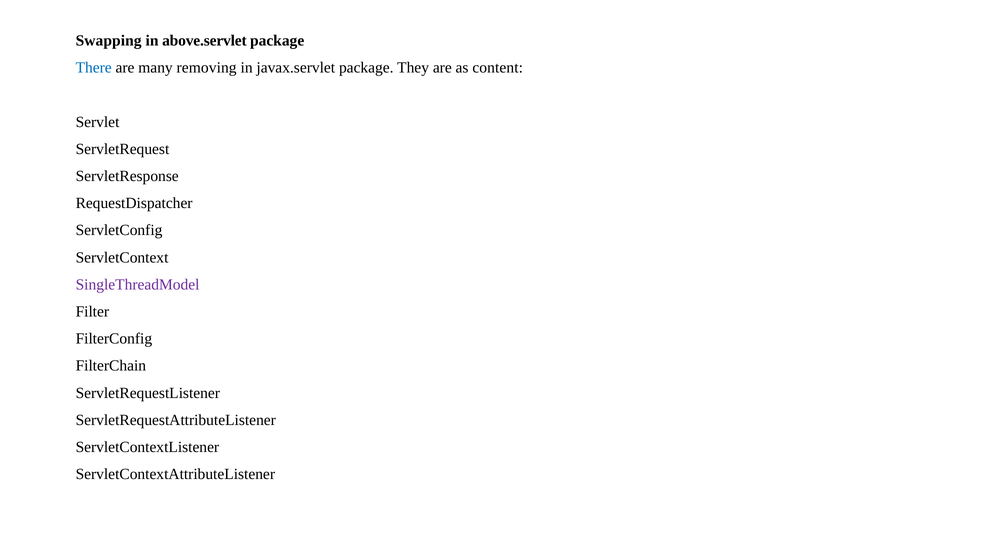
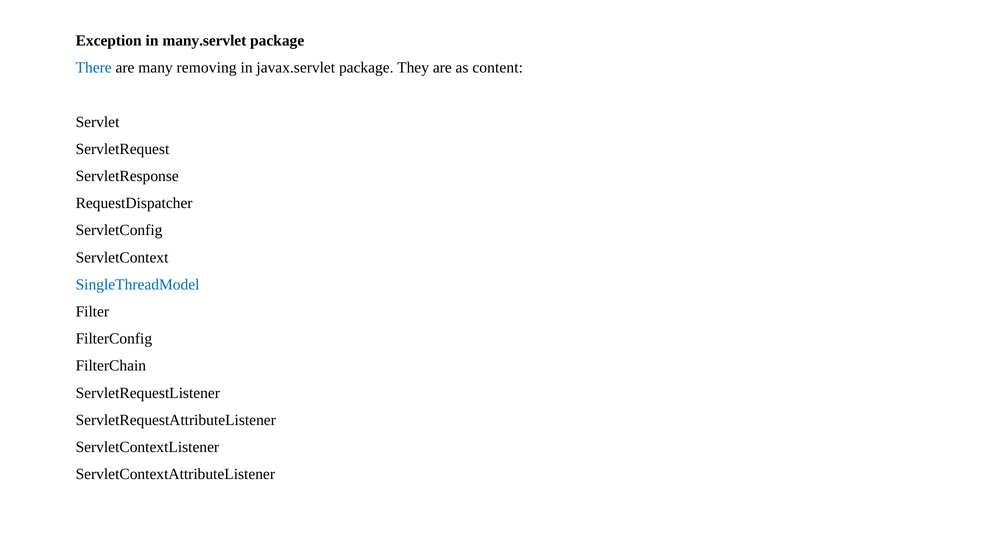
Swapping: Swapping -> Exception
above.servlet: above.servlet -> many.servlet
SingleThreadModel colour: purple -> blue
